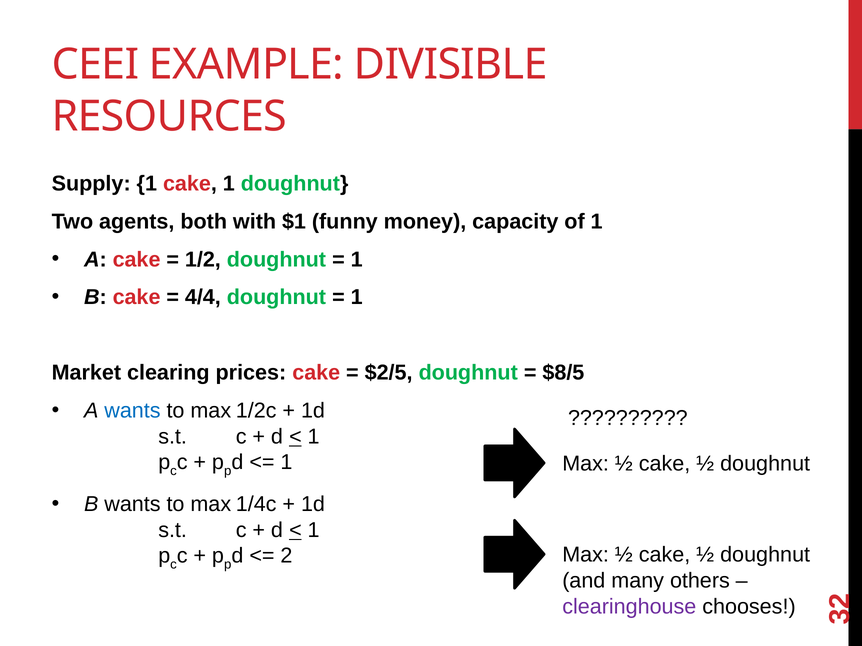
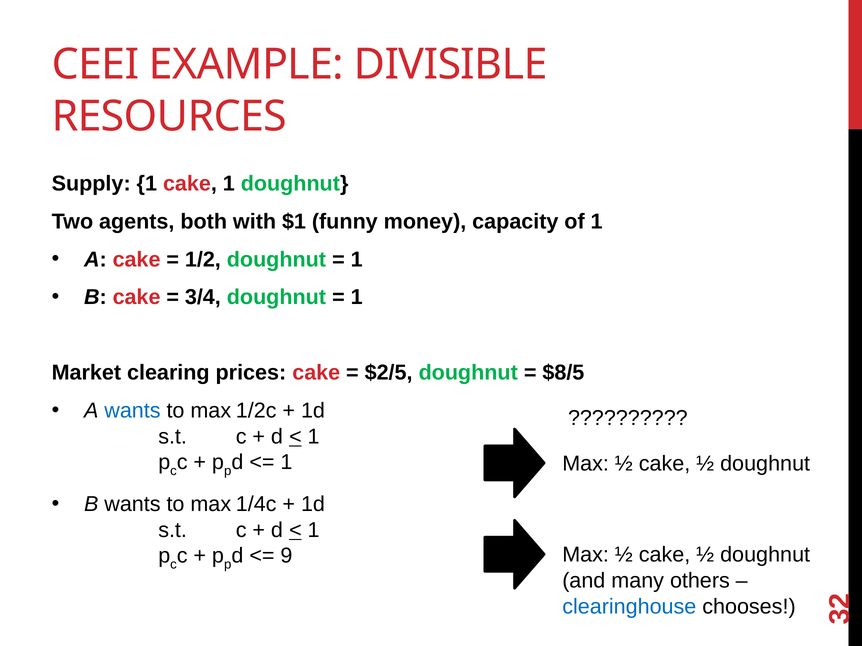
4/4: 4/4 -> 3/4
2 at (286, 556): 2 -> 9
clearinghouse colour: purple -> blue
